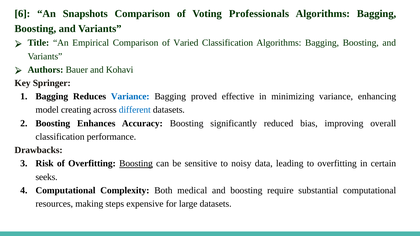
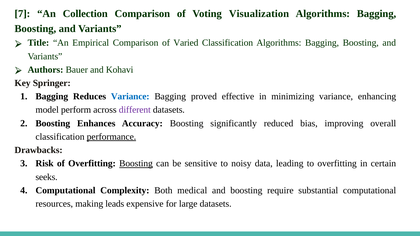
6: 6 -> 7
Snapshots: Snapshots -> Collection
Professionals: Professionals -> Visualization
creating: creating -> perform
different colour: blue -> purple
performance underline: none -> present
steps: steps -> leads
